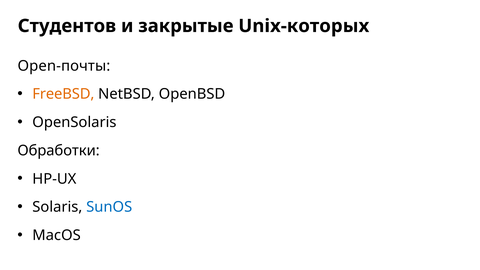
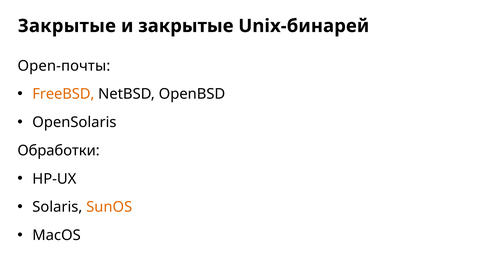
Студентов at (67, 26): Студентов -> Закрытые
Unix-которых: Unix-которых -> Unix-бинарей
SunOS colour: blue -> orange
